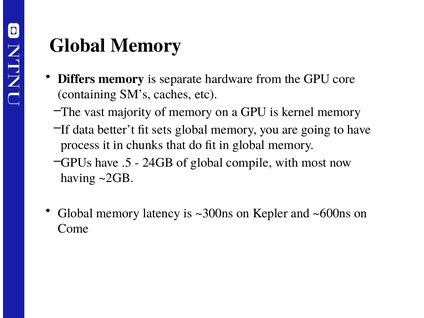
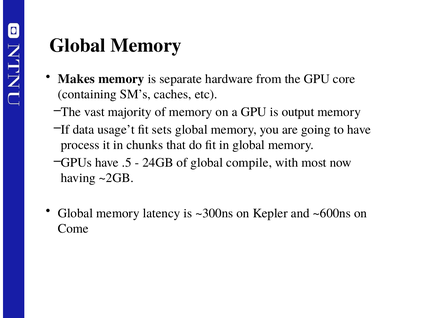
Differs: Differs -> Makes
kernel: kernel -> output
better’t: better’t -> usage’t
